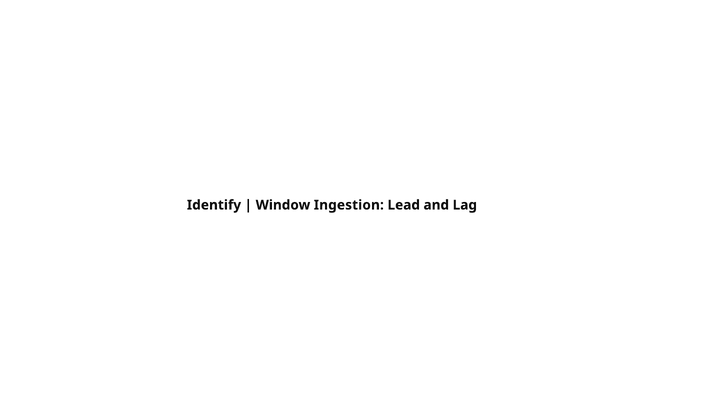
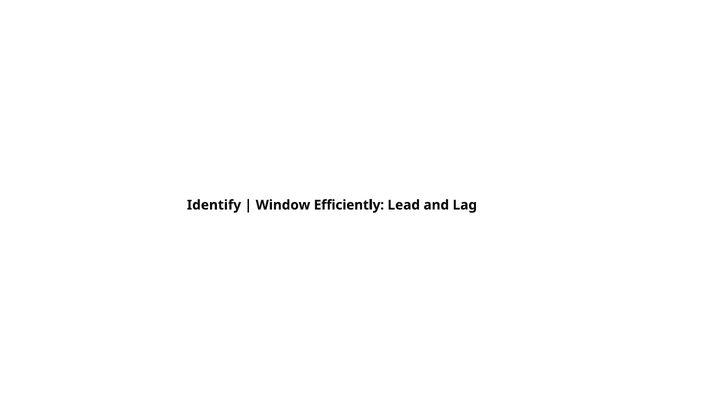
Ingestion: Ingestion -> Efficiently
